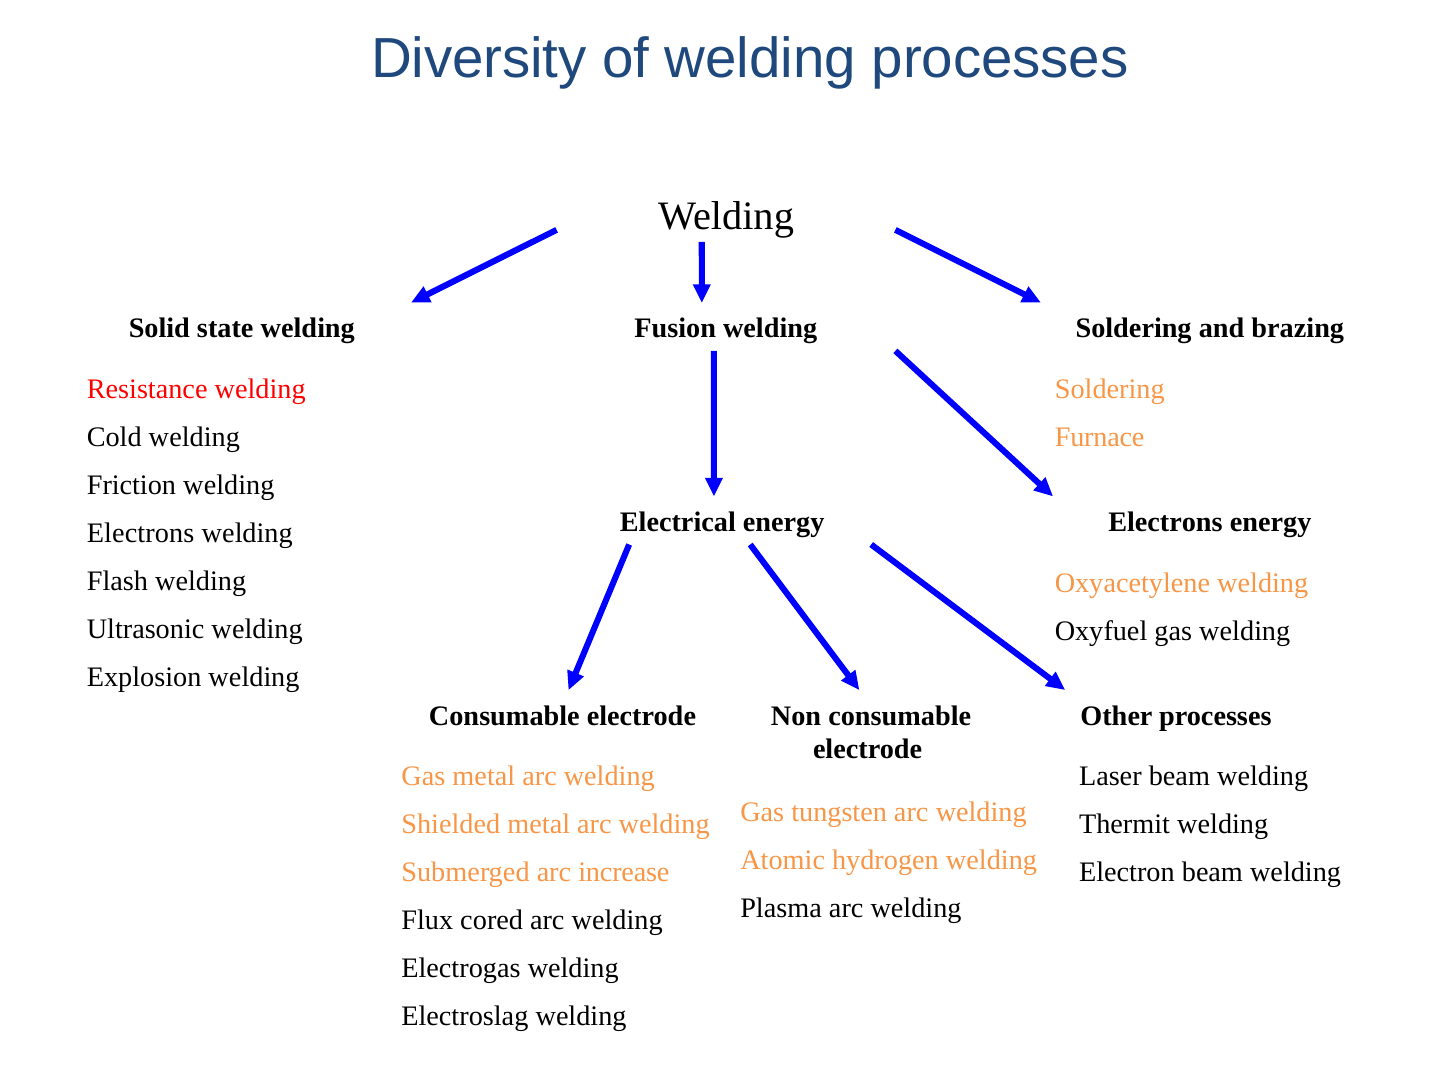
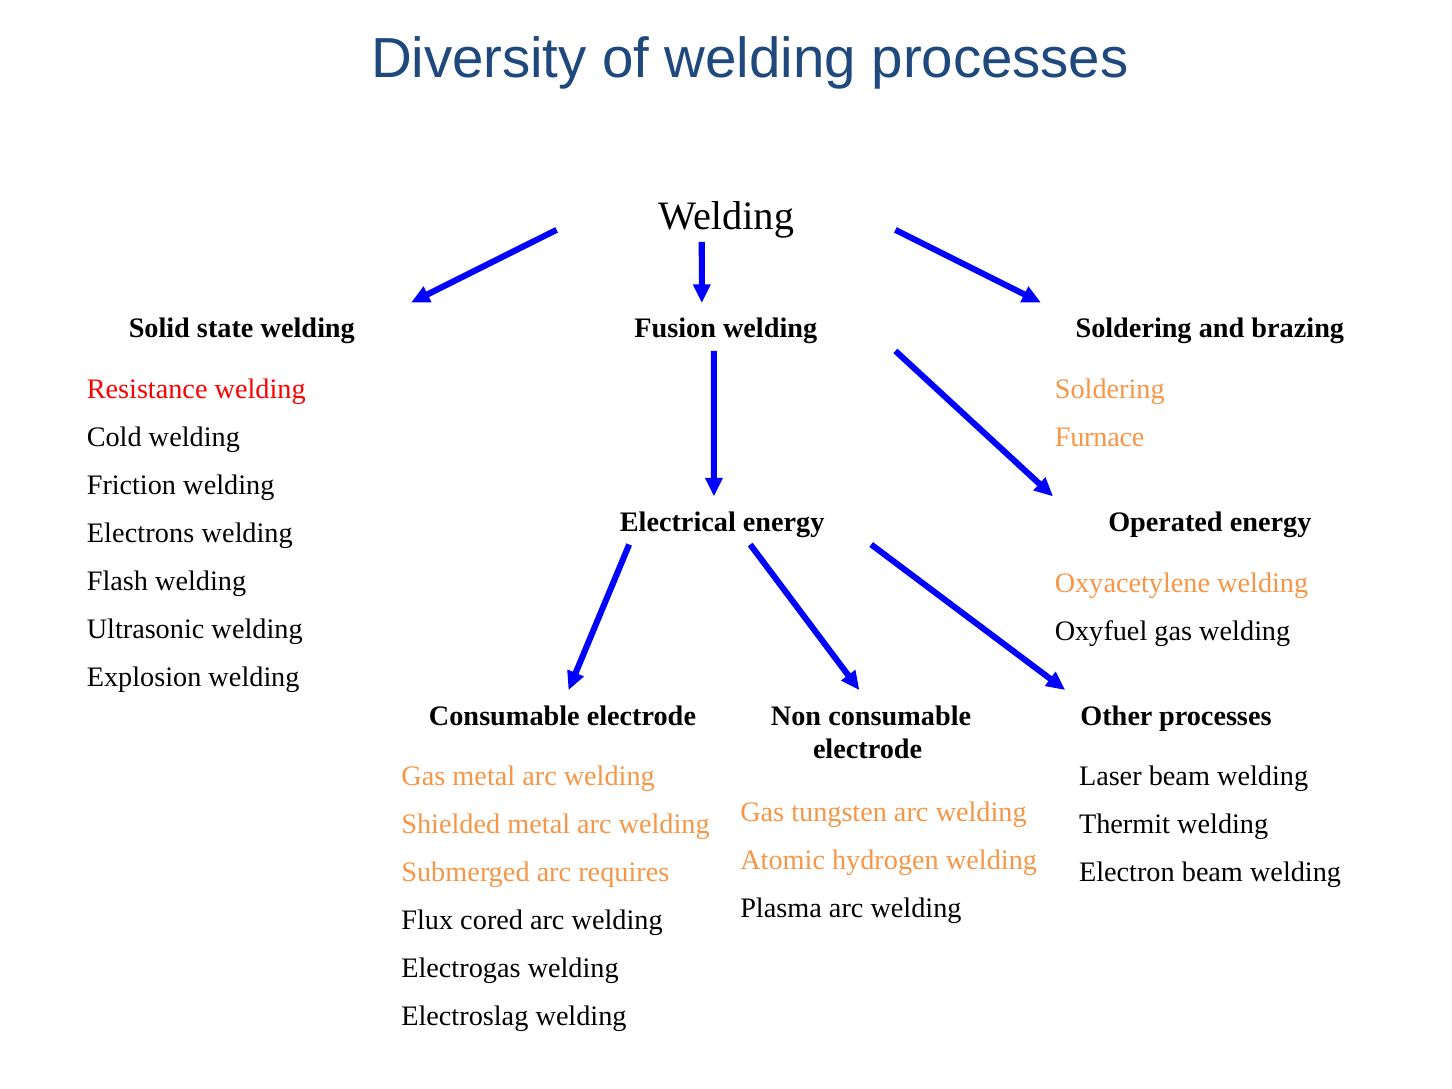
energy Electrons: Electrons -> Operated
increase: increase -> requires
